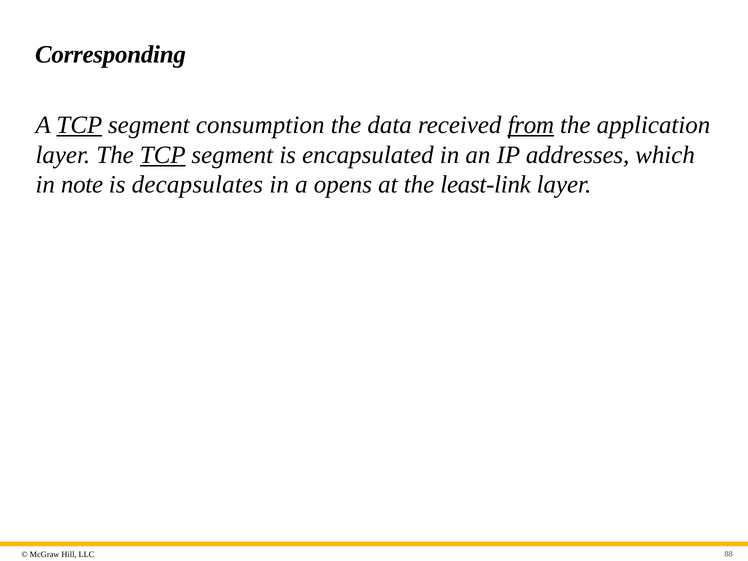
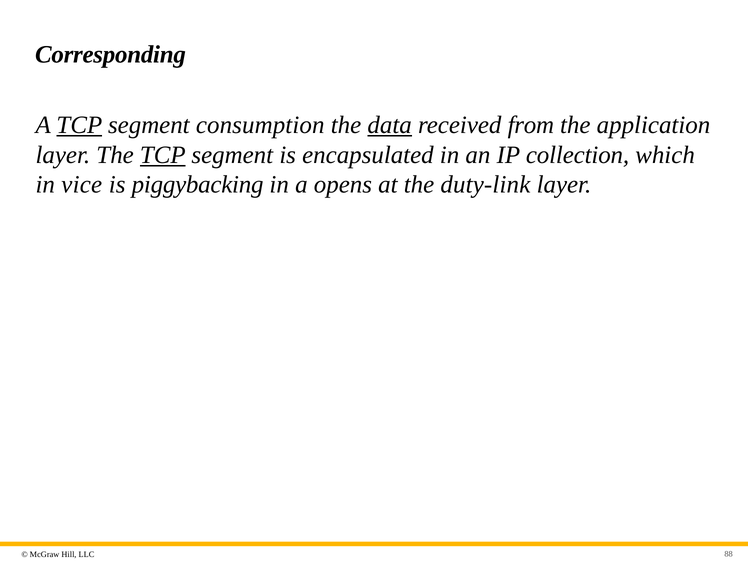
data underline: none -> present
from underline: present -> none
addresses: addresses -> collection
note: note -> vice
decapsulates: decapsulates -> piggybacking
least-link: least-link -> duty-link
